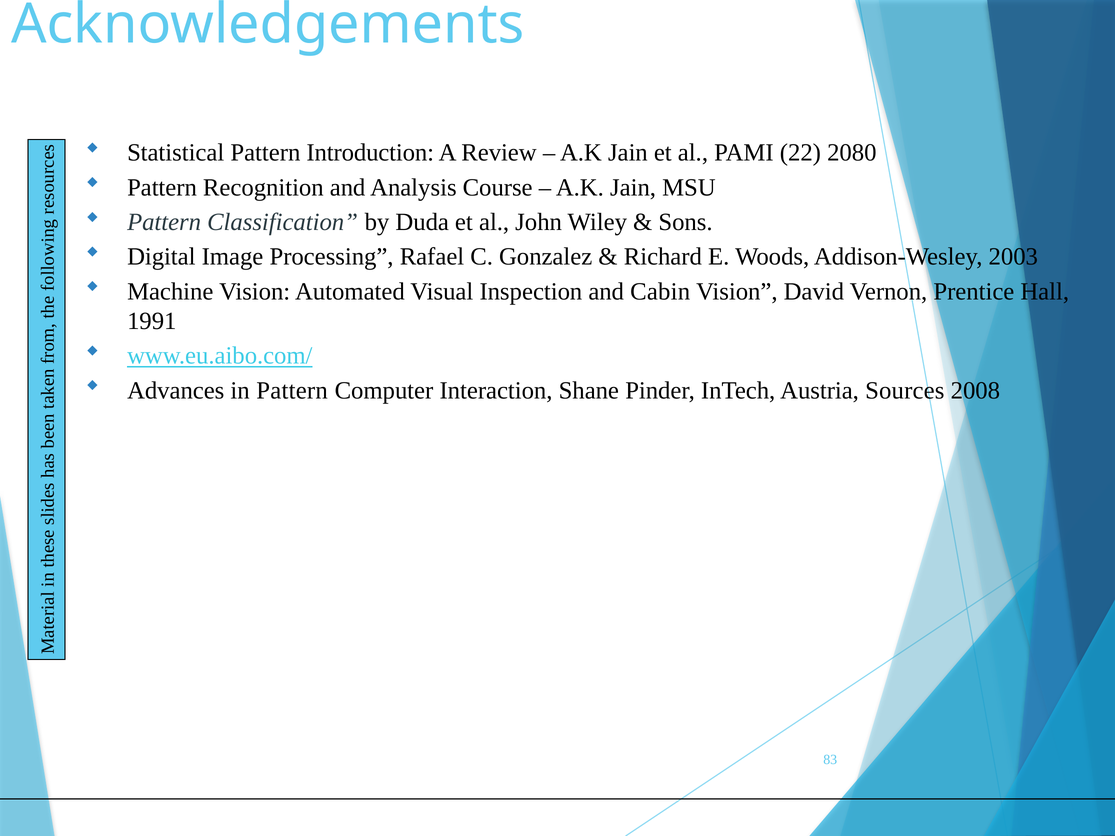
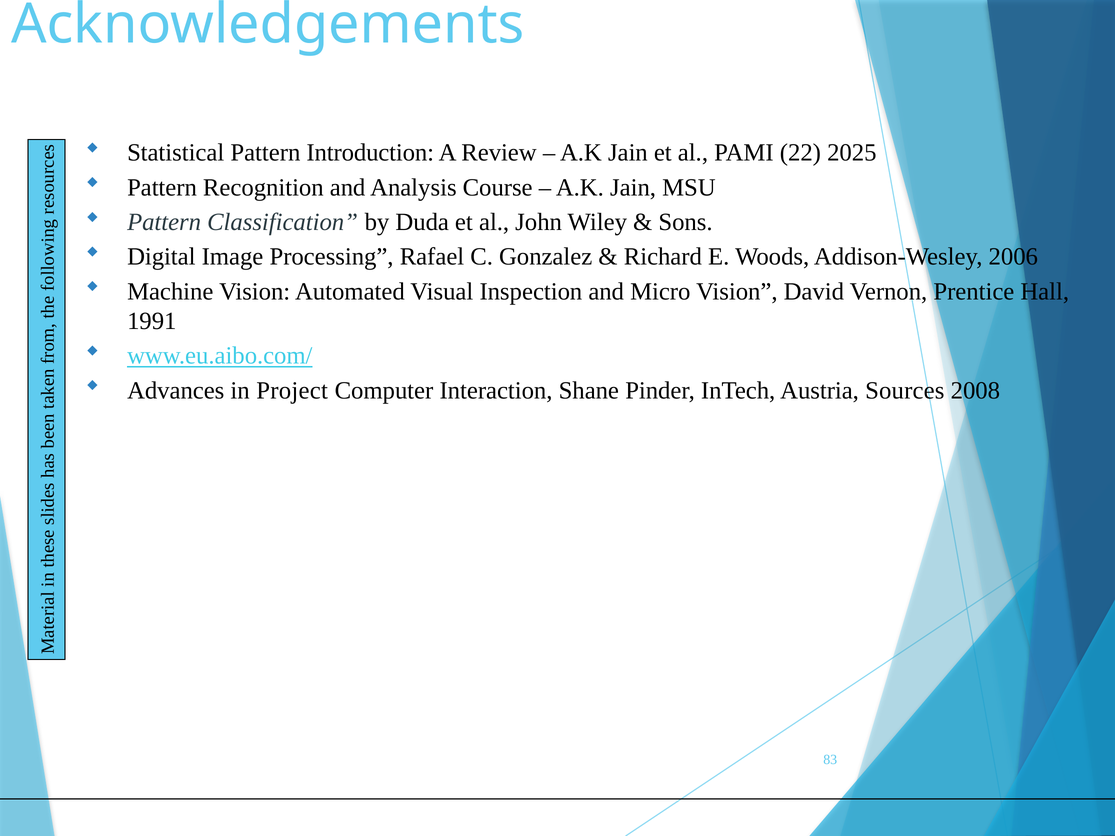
2080: 2080 -> 2025
2003: 2003 -> 2006
Cabin: Cabin -> Micro
in Pattern: Pattern -> Project
